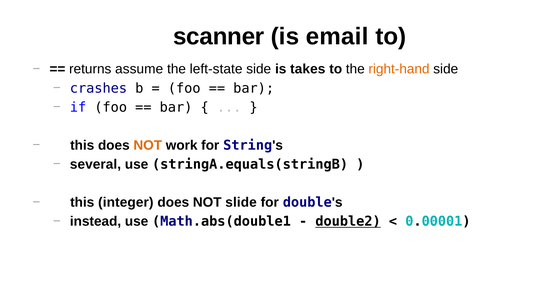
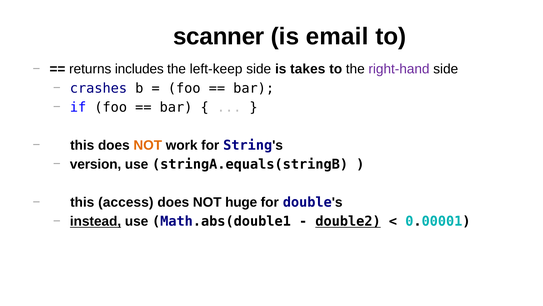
assume: assume -> includes
left-state: left-state -> left-keep
right-hand colour: orange -> purple
several: several -> version
integer: integer -> access
slide: slide -> huge
instead underline: none -> present
